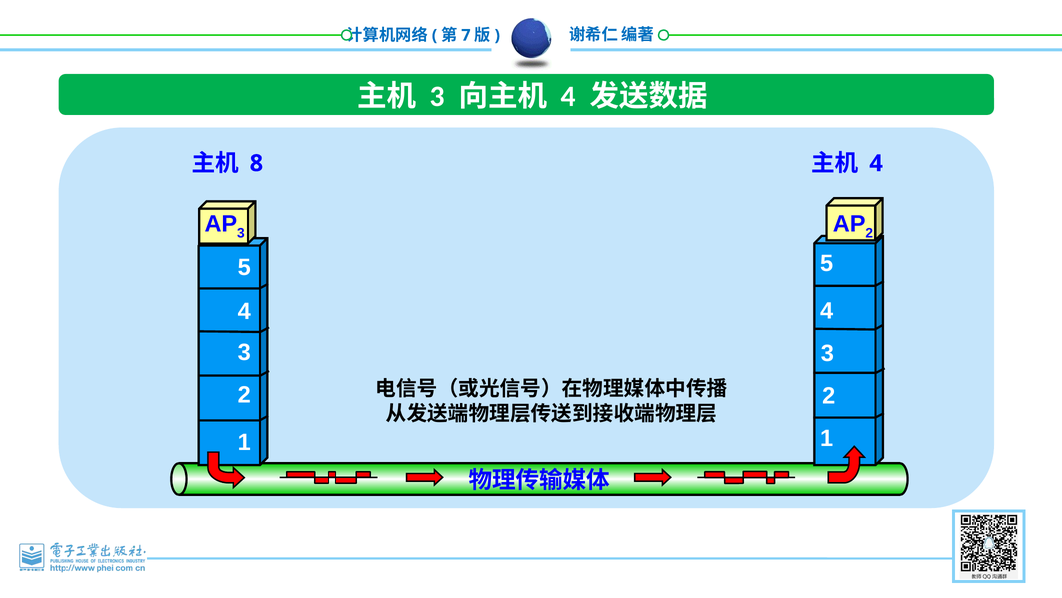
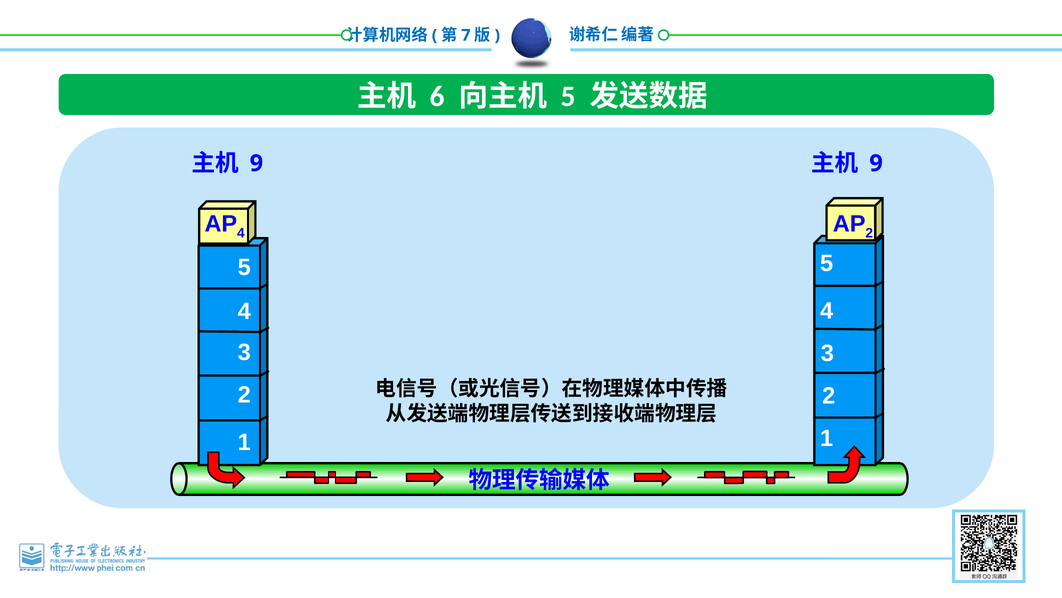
3 at (437, 96): 3 -> 6
4 at (568, 96): 4 -> 5
8 at (256, 163): 8 -> 9
4 at (876, 163): 4 -> 9
3 at (241, 233): 3 -> 4
